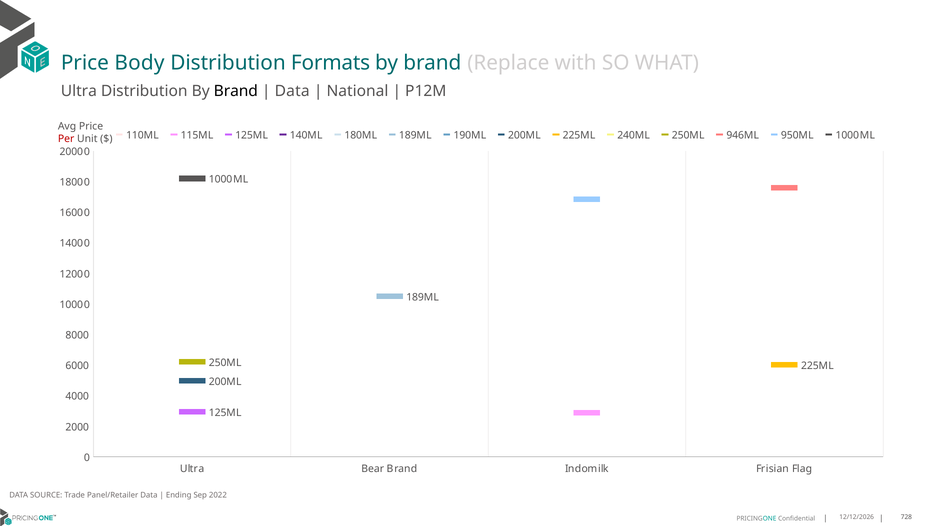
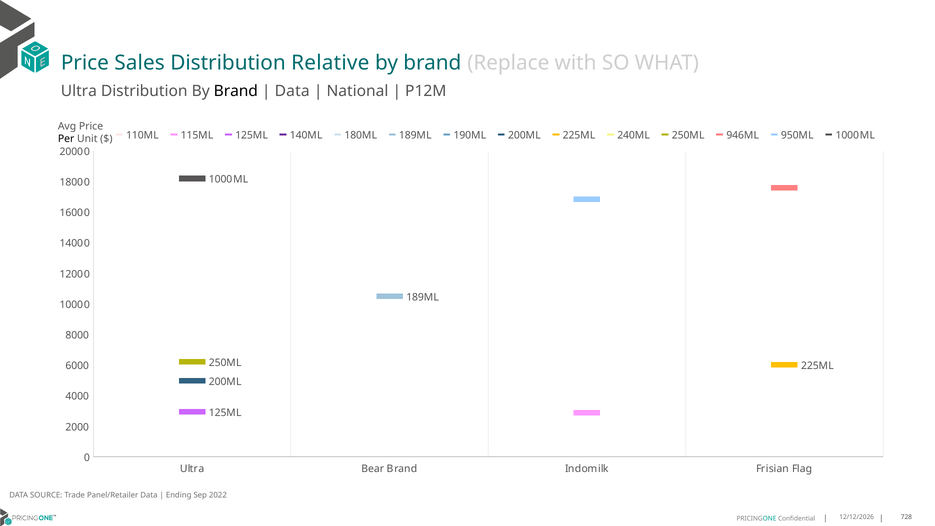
Body: Body -> Sales
Formats: Formats -> Relative
Per colour: red -> black
